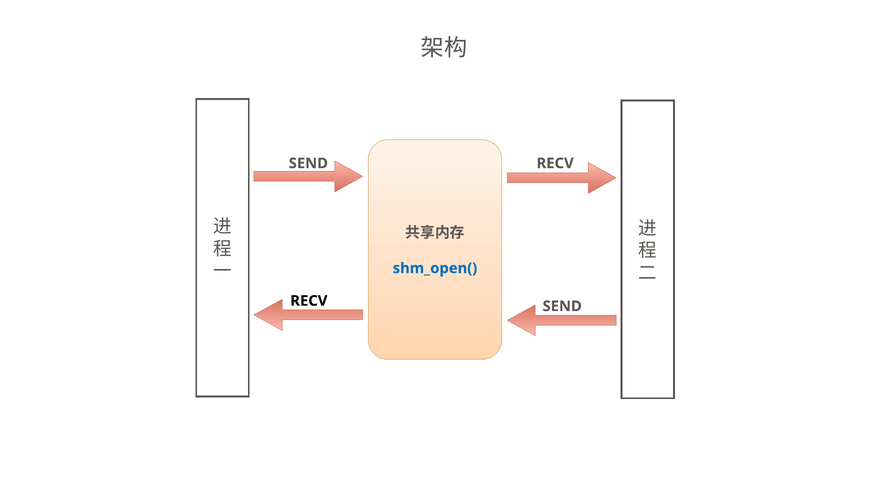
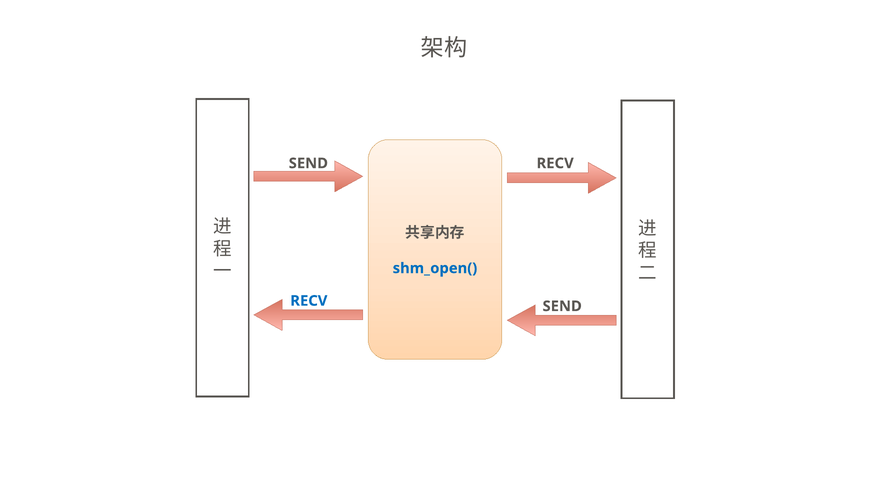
RECV at (309, 301) colour: black -> blue
